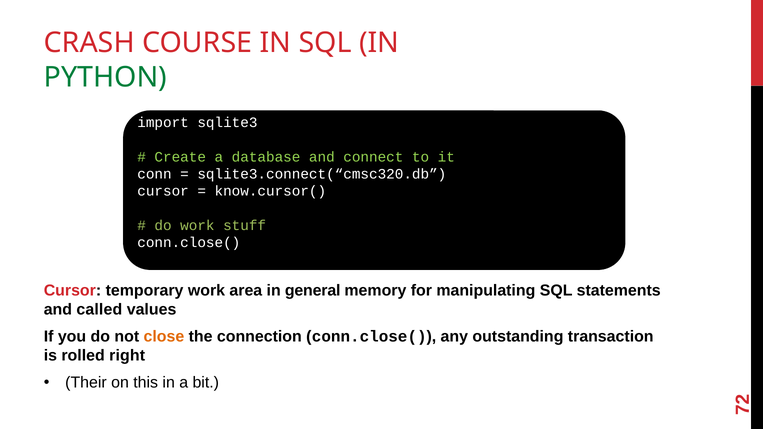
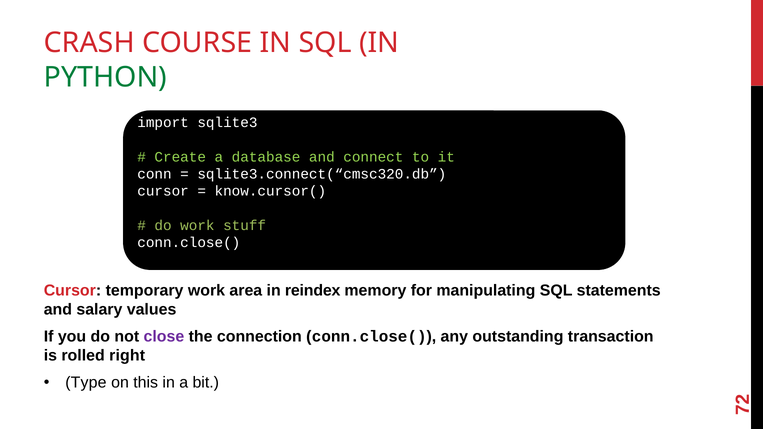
general: general -> reindex
called: called -> salary
close colour: orange -> purple
Their: Their -> Type
